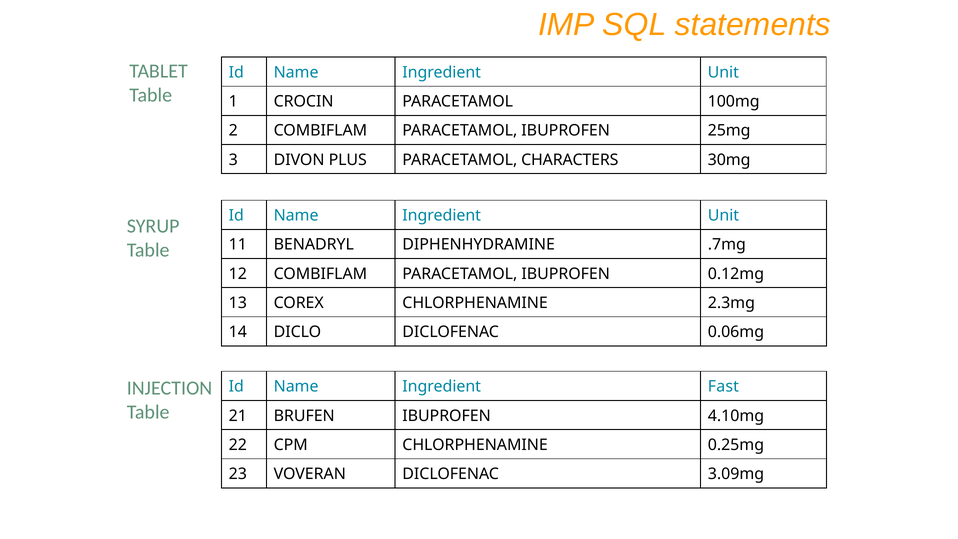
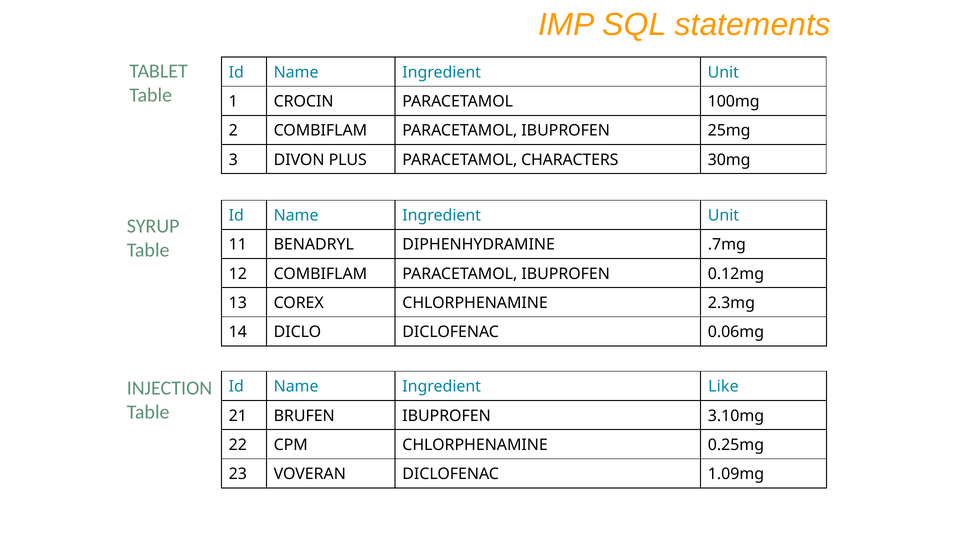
Fast: Fast -> Like
4.10mg: 4.10mg -> 3.10mg
3.09mg: 3.09mg -> 1.09mg
